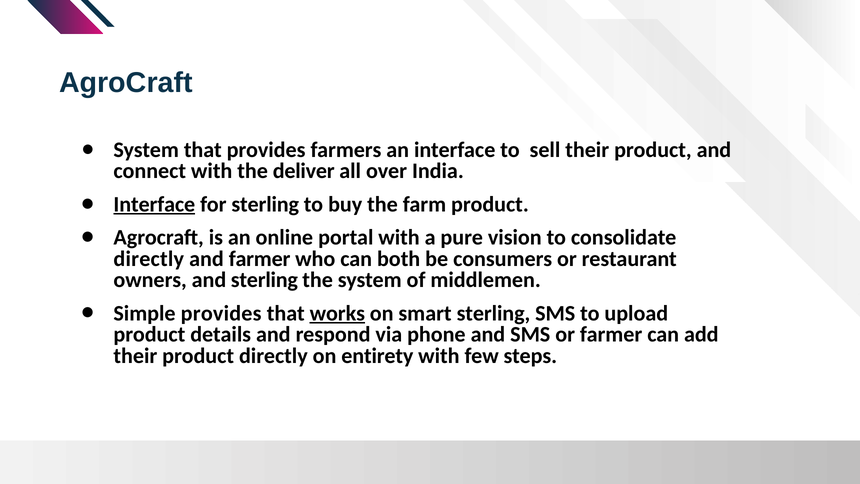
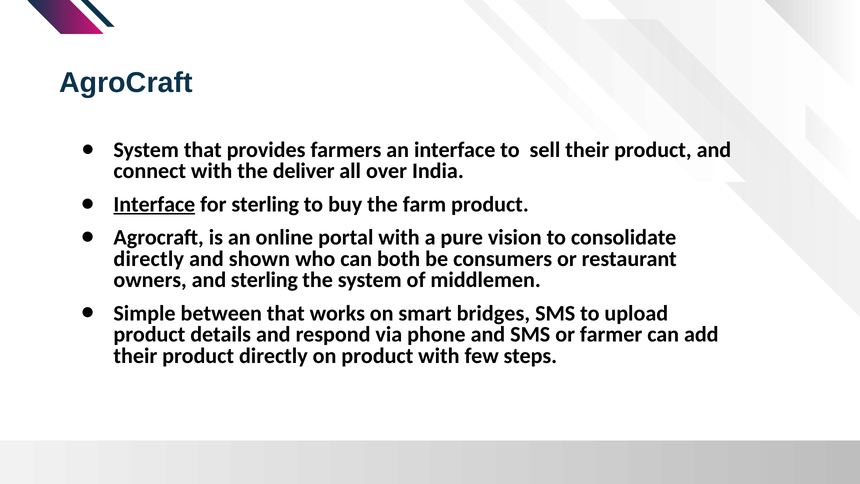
and farmer: farmer -> shown
Simple provides: provides -> between
works underline: present -> none
smart sterling: sterling -> bridges
on entirety: entirety -> product
